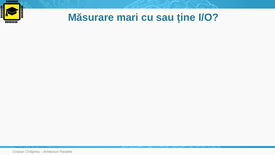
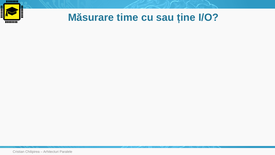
mari: mari -> time
